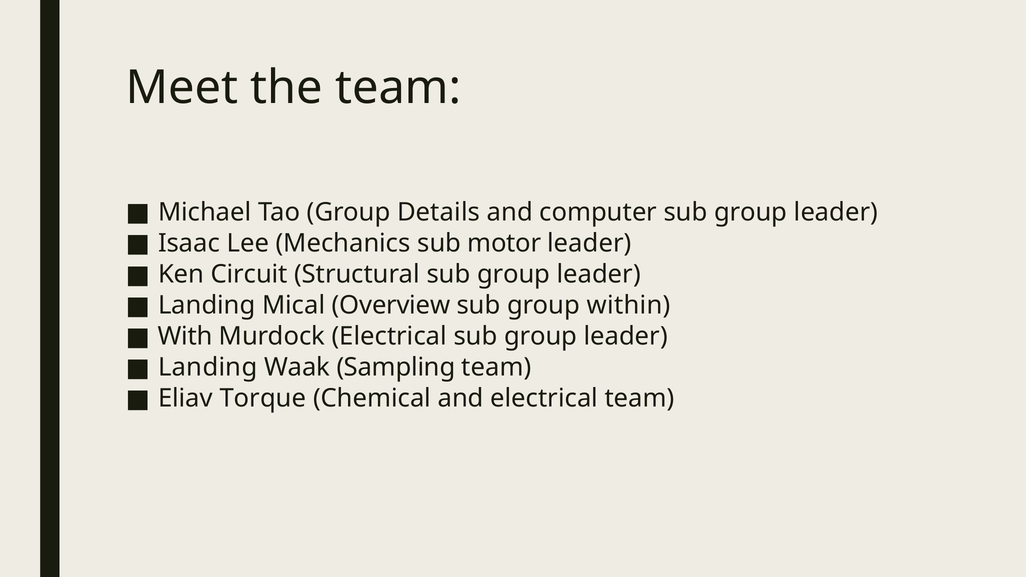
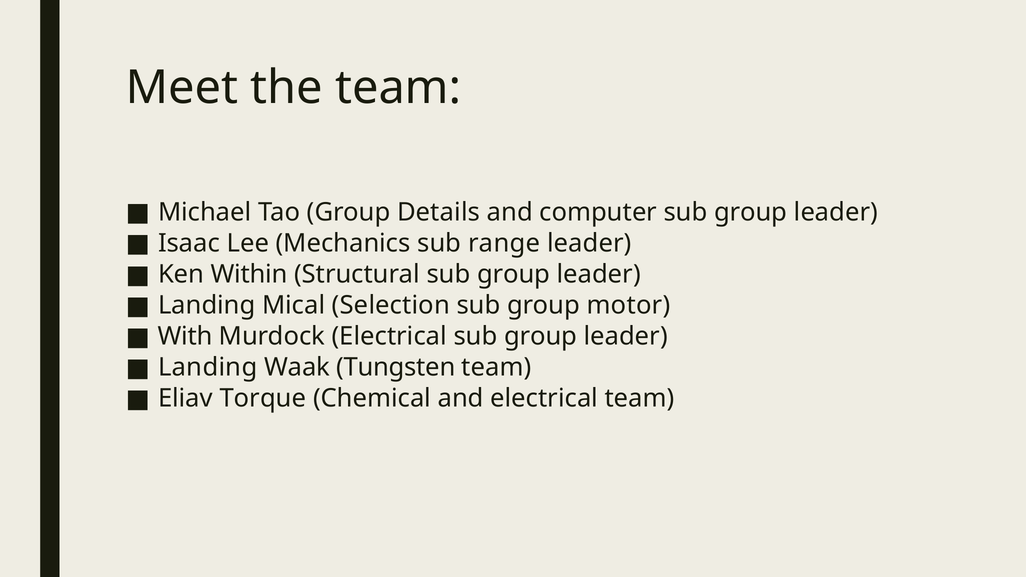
motor: motor -> range
Circuit: Circuit -> Within
Overview: Overview -> Selection
within: within -> motor
Sampling: Sampling -> Tungsten
